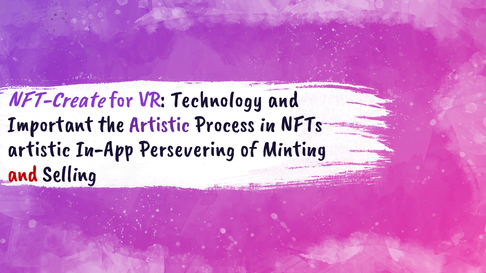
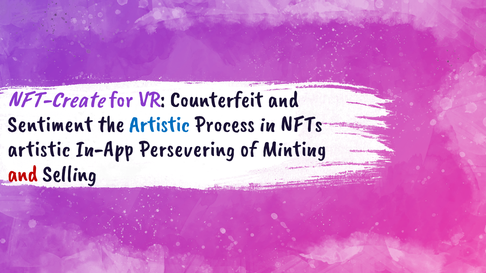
Technology: Technology -> Counterfeit
Important: Important -> Sentiment
Artistic at (160, 124) colour: purple -> blue
